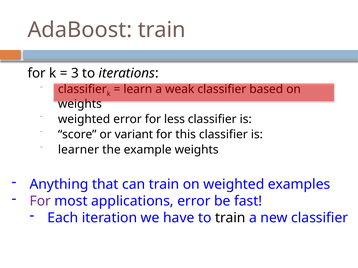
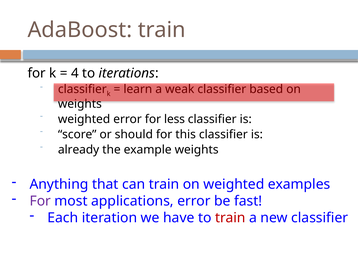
3: 3 -> 4
variant: variant -> should
learner: learner -> already
train at (230, 218) colour: black -> red
